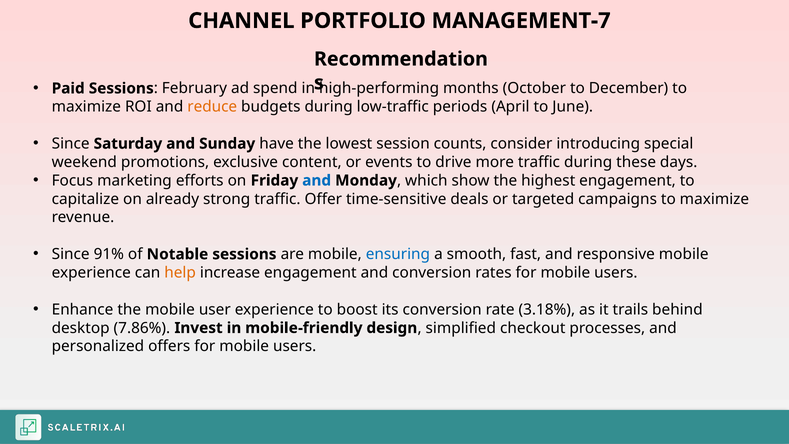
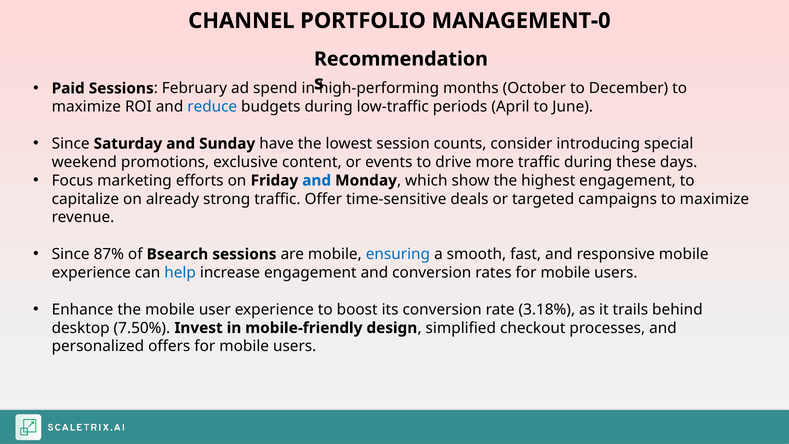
MANAGEMENT-7: MANAGEMENT-7 -> MANAGEMENT-0
reduce colour: orange -> blue
91%: 91% -> 87%
Notable: Notable -> Bsearch
help colour: orange -> blue
7.86%: 7.86% -> 7.50%
